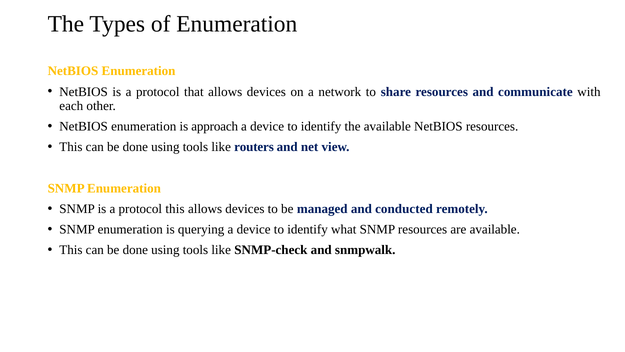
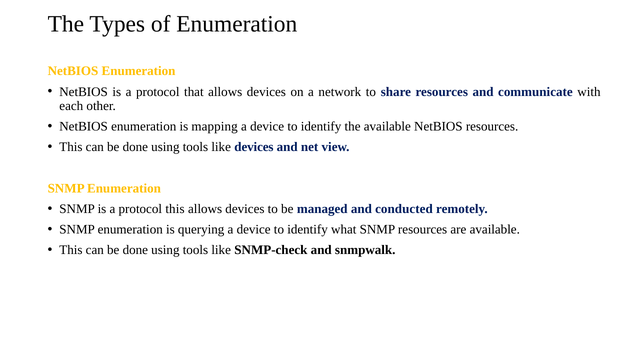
approach: approach -> mapping
like routers: routers -> devices
